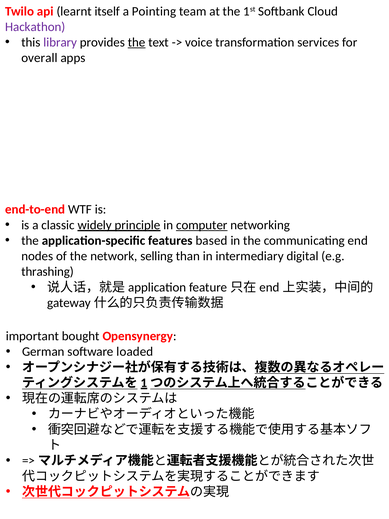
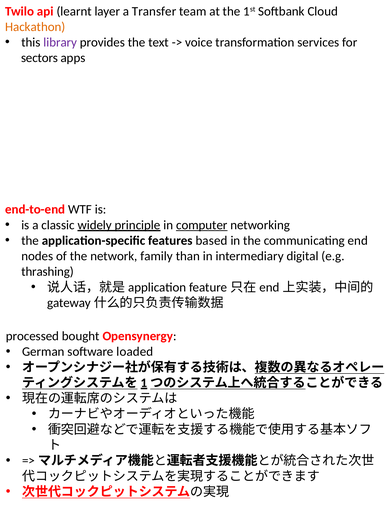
itself: itself -> layer
Pointing: Pointing -> Transfer
Hackathon colour: purple -> orange
the at (137, 42) underline: present -> none
overall: overall -> sectors
selling: selling -> family
important: important -> processed
